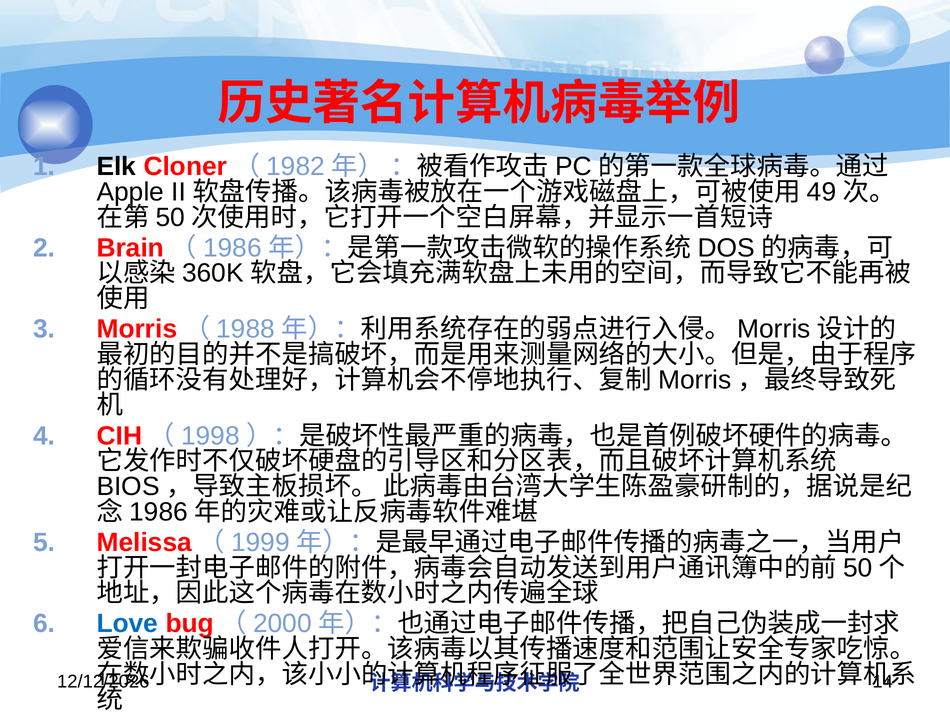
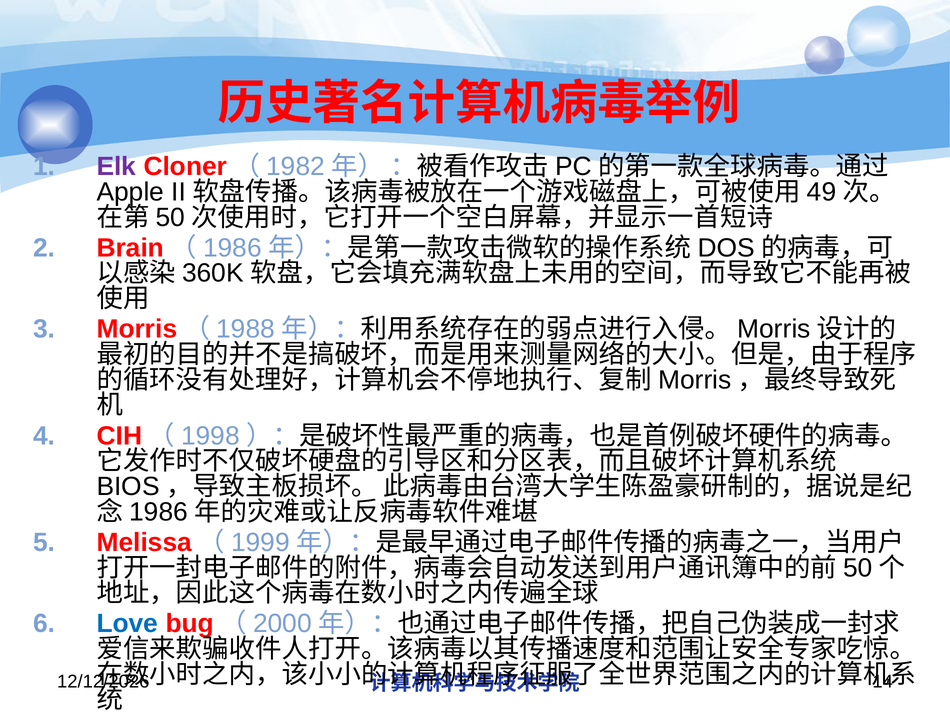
Elk colour: black -> purple
